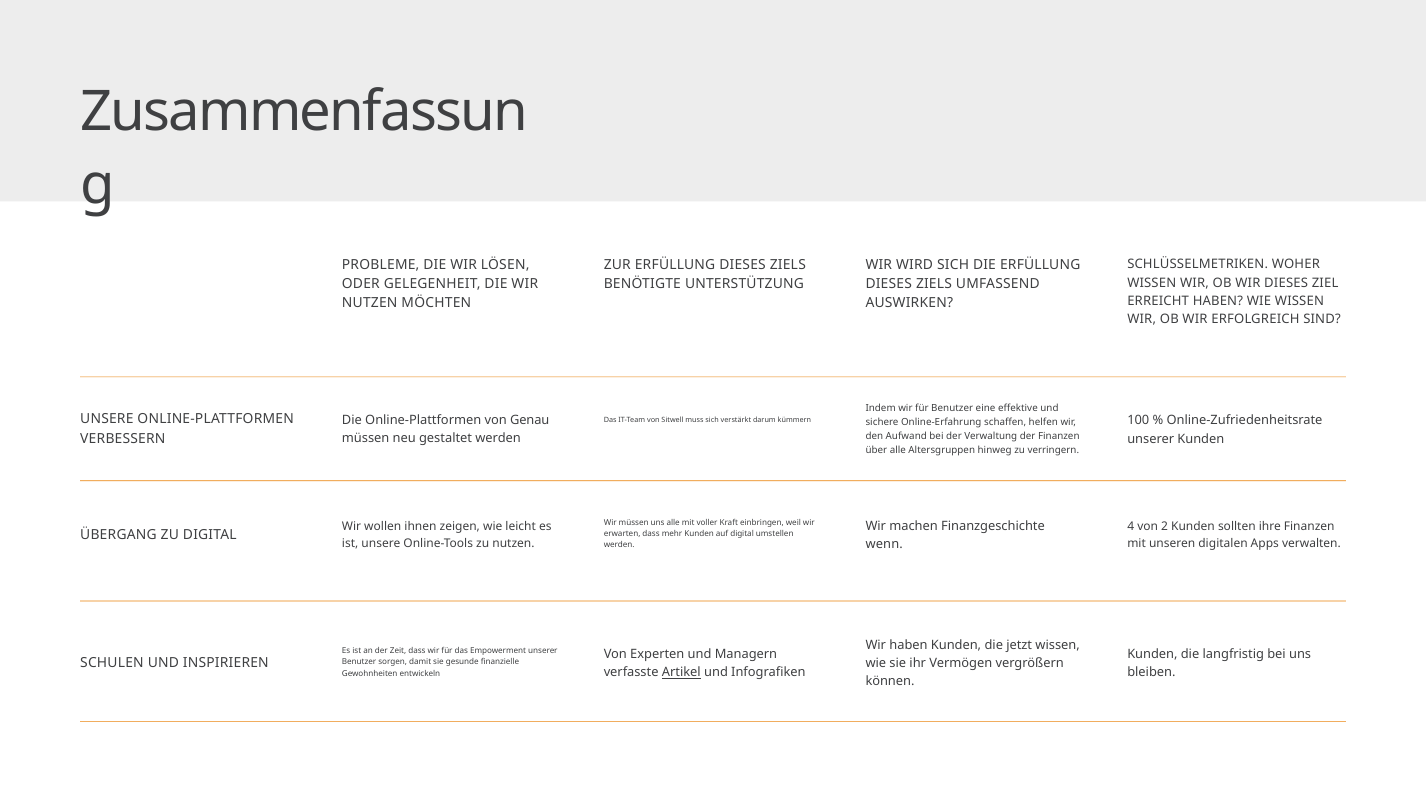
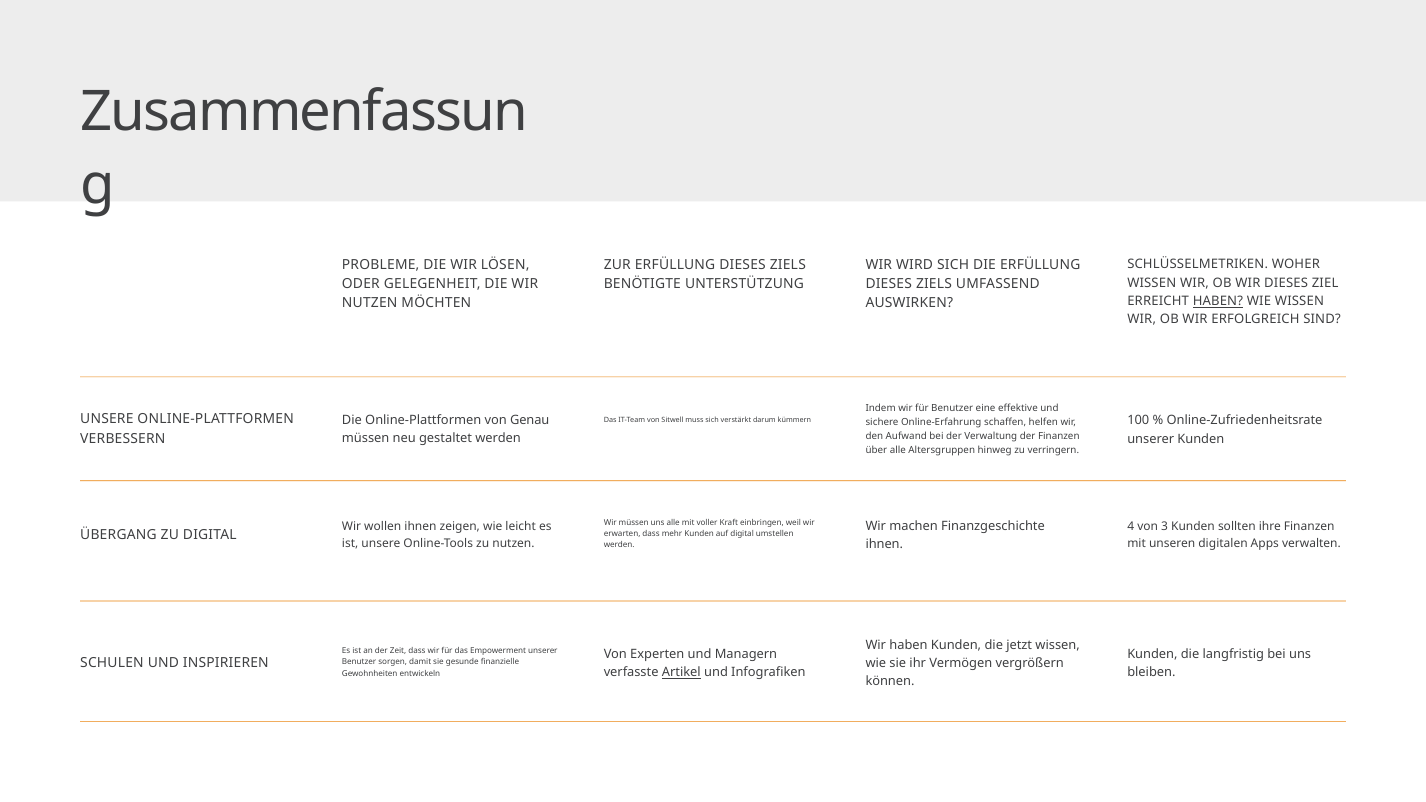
HABEN at (1218, 301) underline: none -> present
2: 2 -> 3
wenn at (884, 544): wenn -> ihnen
